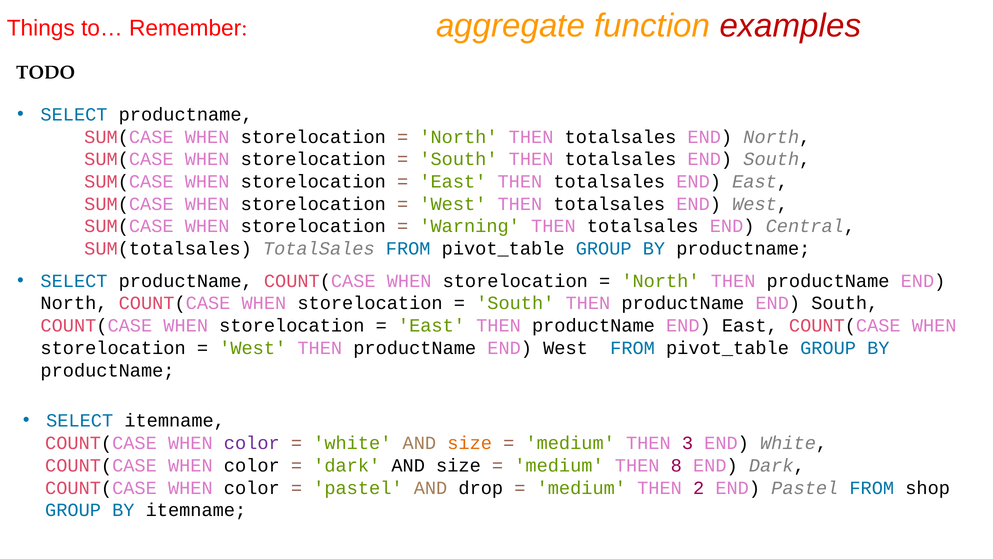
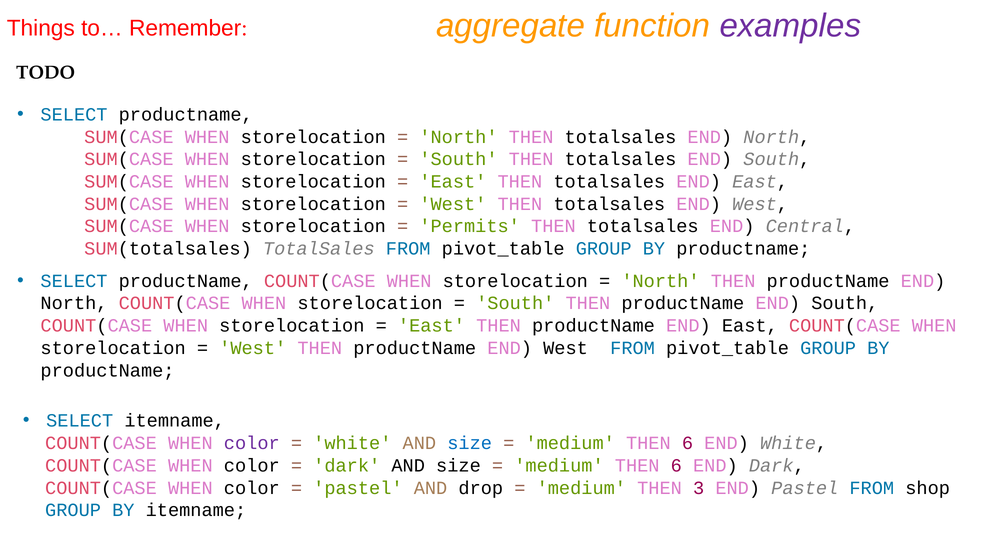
examples colour: red -> purple
Warning: Warning -> Permits
size at (470, 443) colour: orange -> blue
3 at (687, 443): 3 -> 6
8 at (676, 465): 8 -> 6
2: 2 -> 3
